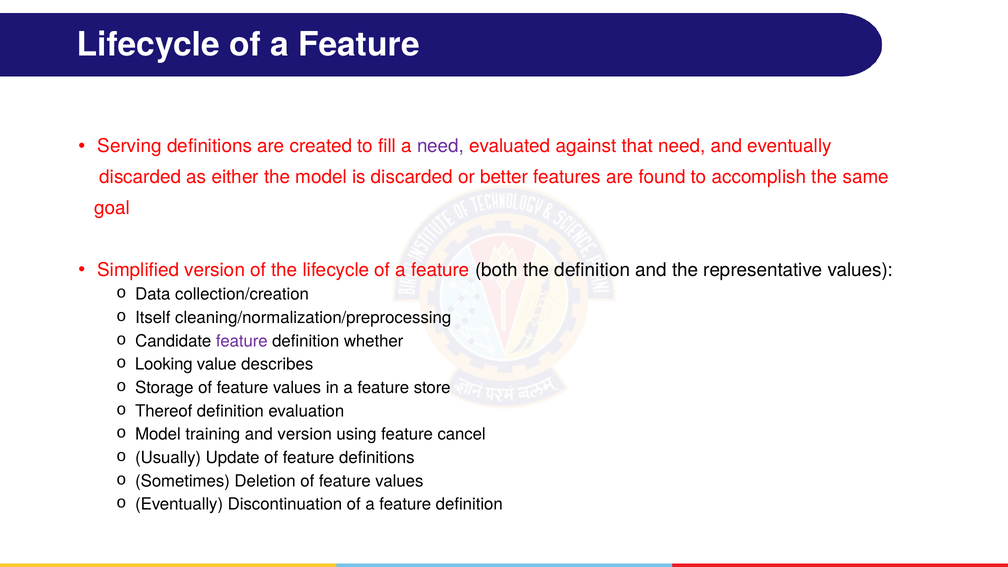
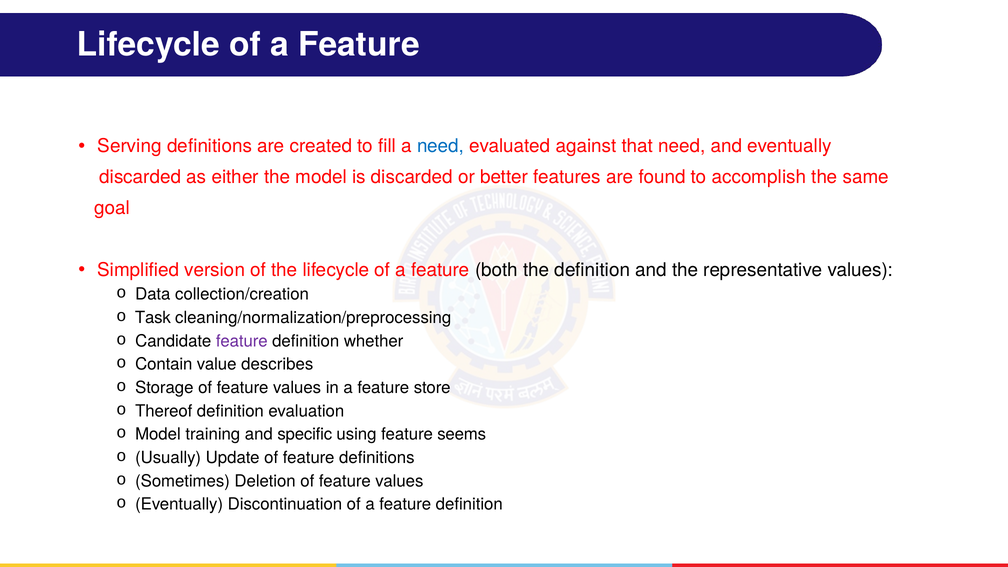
need at (441, 146) colour: purple -> blue
Itself: Itself -> Task
Looking: Looking -> Contain
and version: version -> specific
cancel: cancel -> seems
